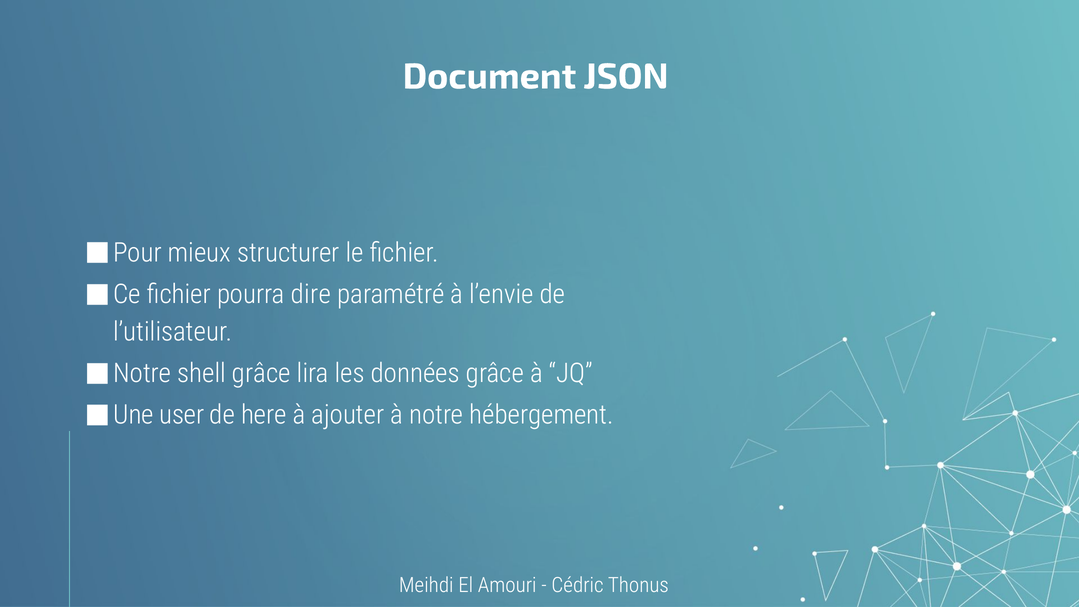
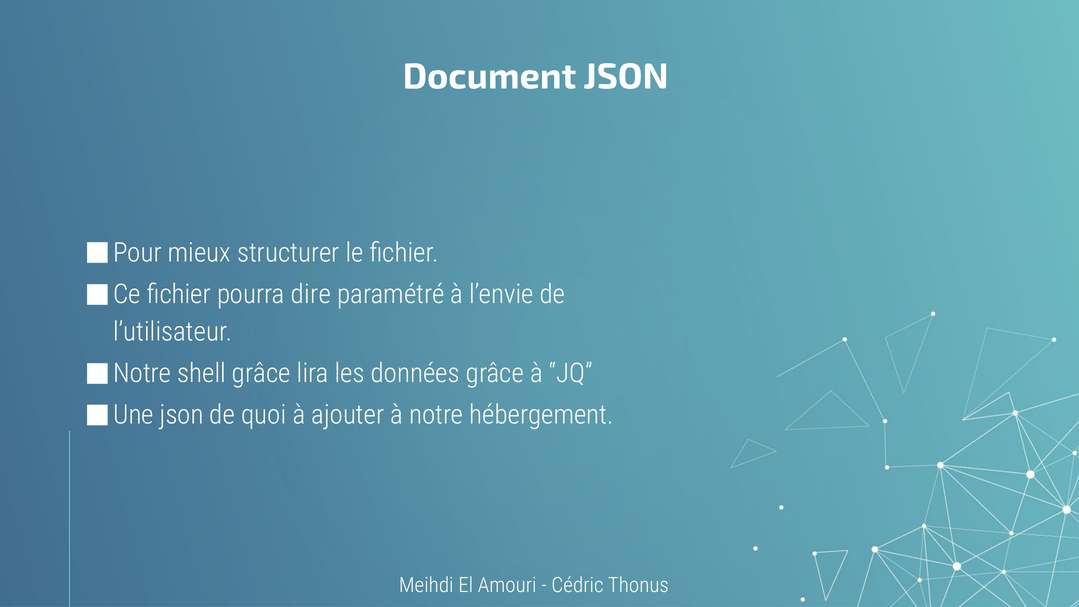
user at (182, 415): user -> json
here: here -> quoi
